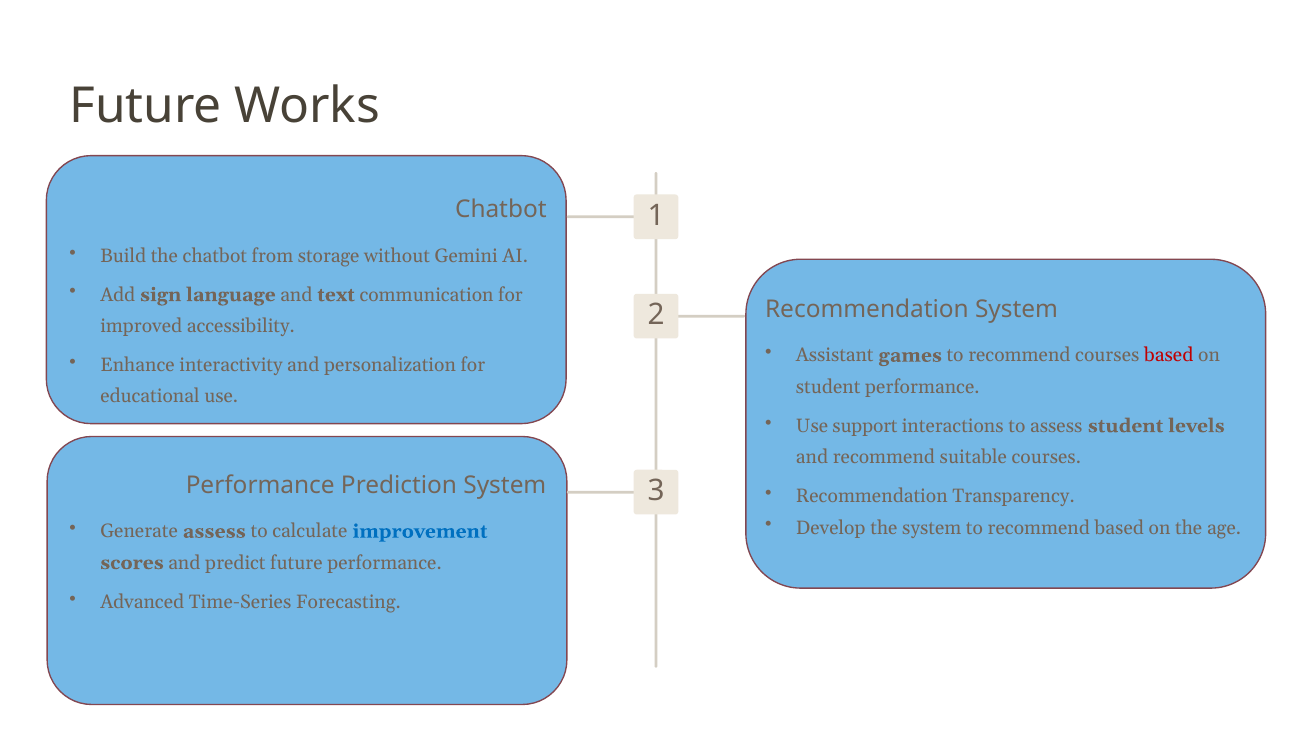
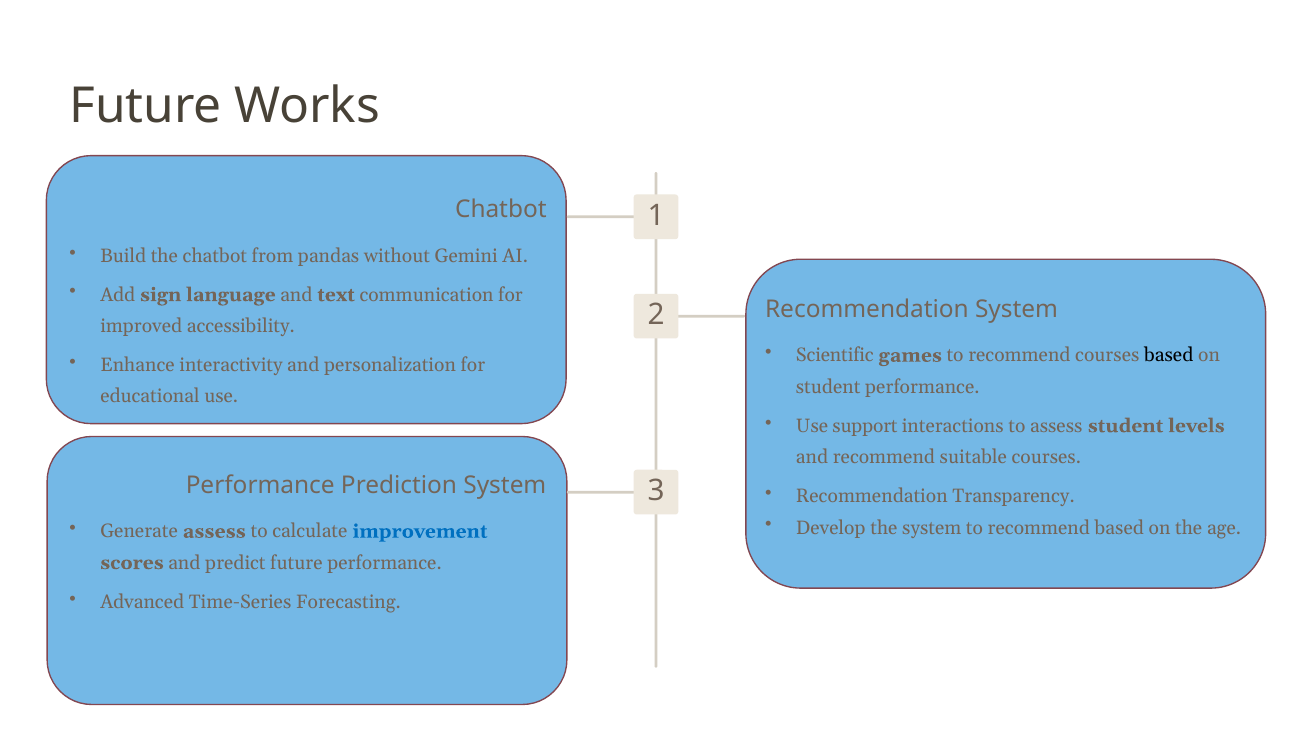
storage: storage -> pandas
Assistant: Assistant -> Scientific
based at (1169, 355) colour: red -> black
